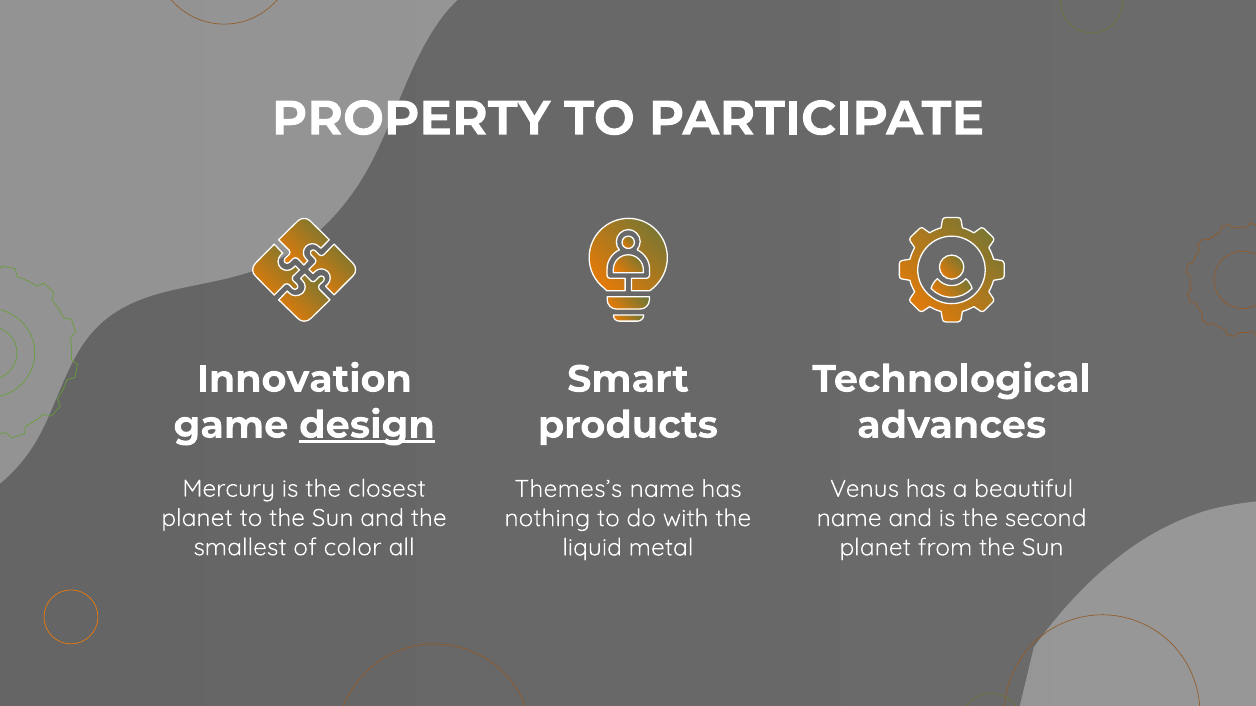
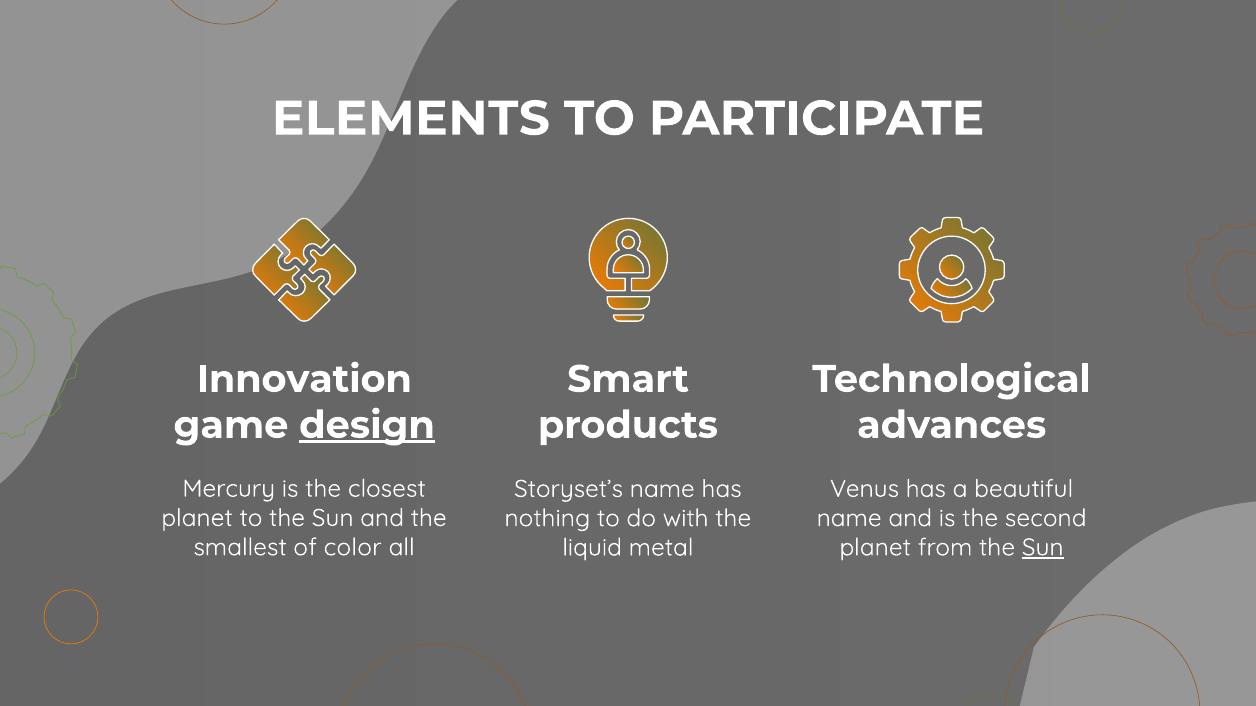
PROPERTY: PROPERTY -> ELEMENTS
Themes’s: Themes’s -> Storyset’s
Sun at (1043, 548) underline: none -> present
